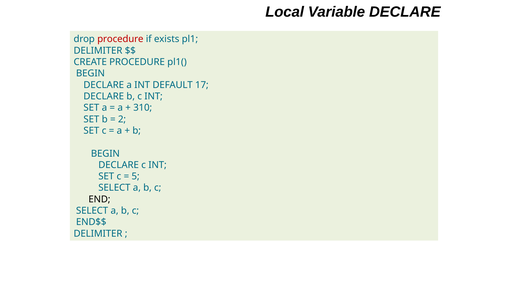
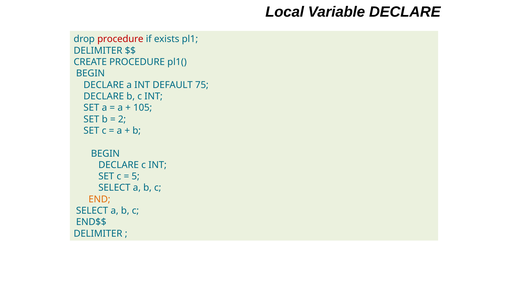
17: 17 -> 75
310: 310 -> 105
END colour: black -> orange
